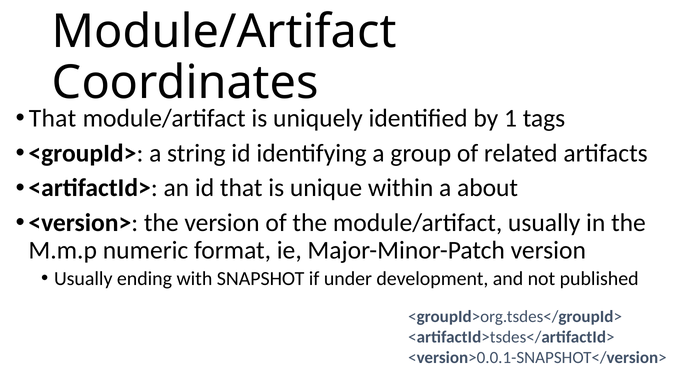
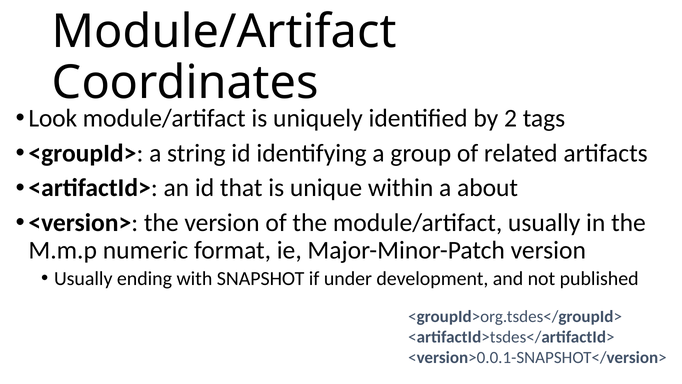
That at (53, 118): That -> Look
1: 1 -> 2
